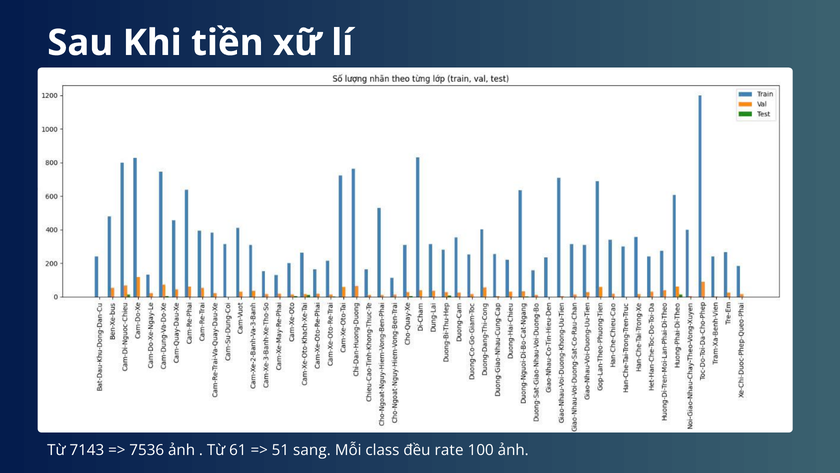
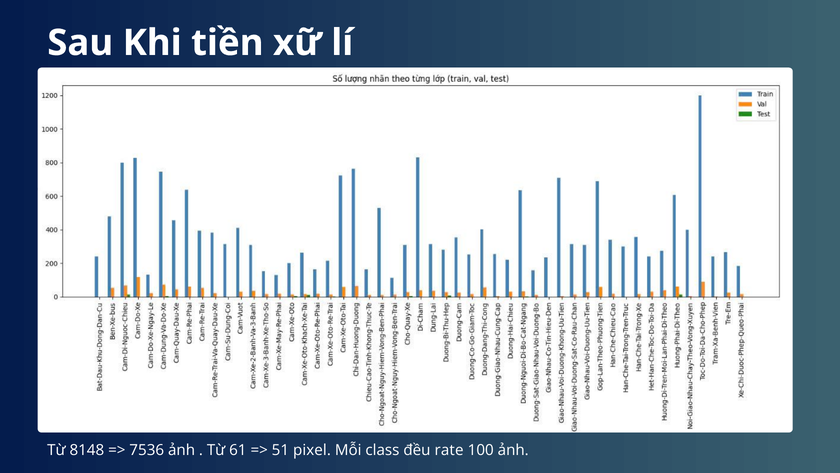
7143: 7143 -> 8148
sang: sang -> pixel
